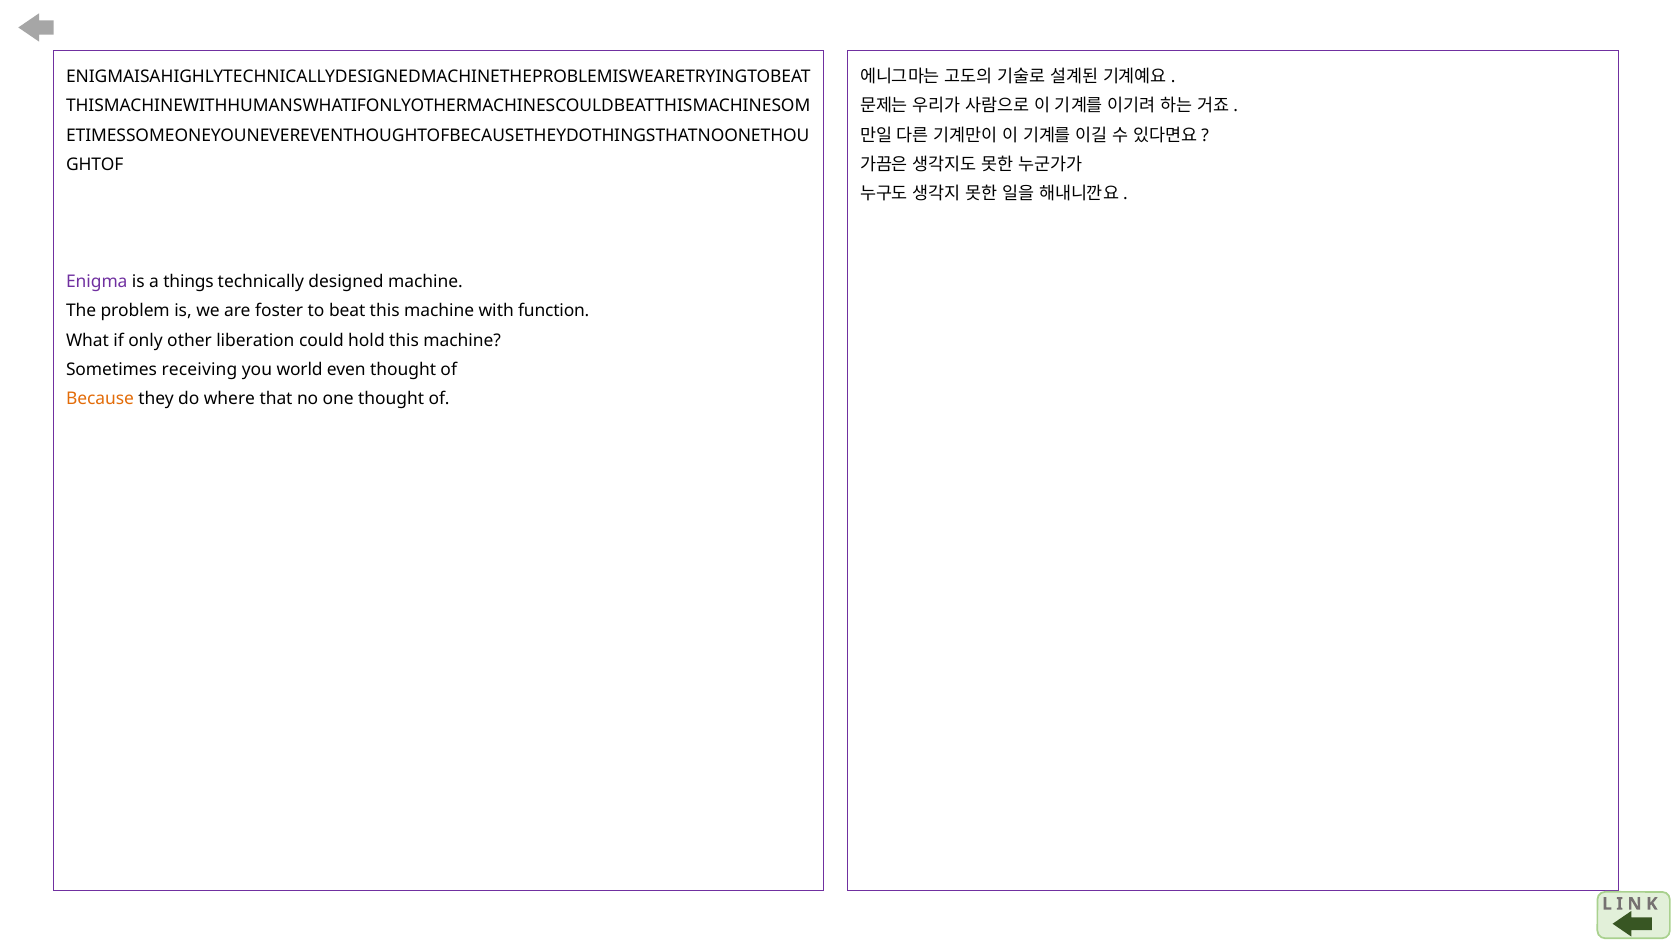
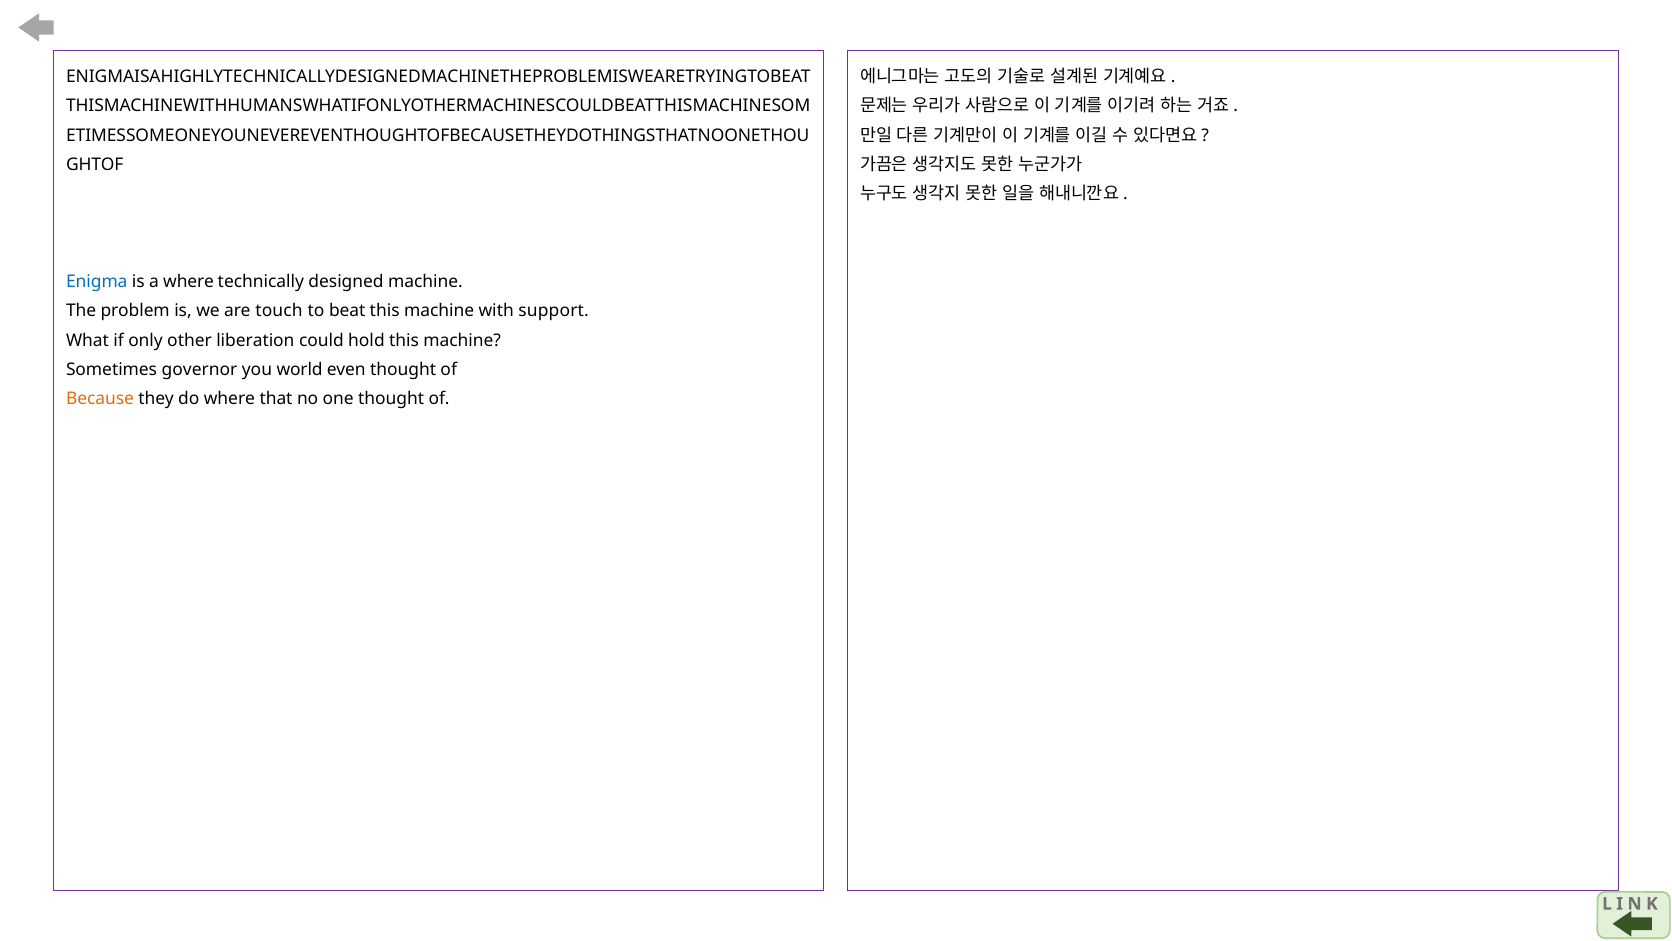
Enigma colour: purple -> blue
a things: things -> where
foster: foster -> touch
function: function -> support
receiving: receiving -> governor
